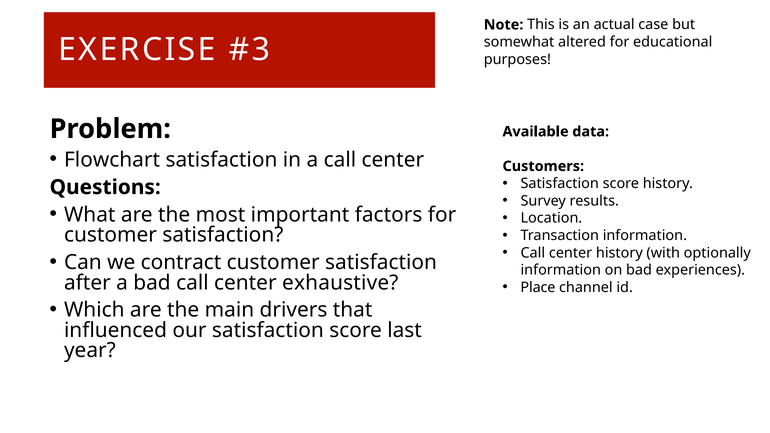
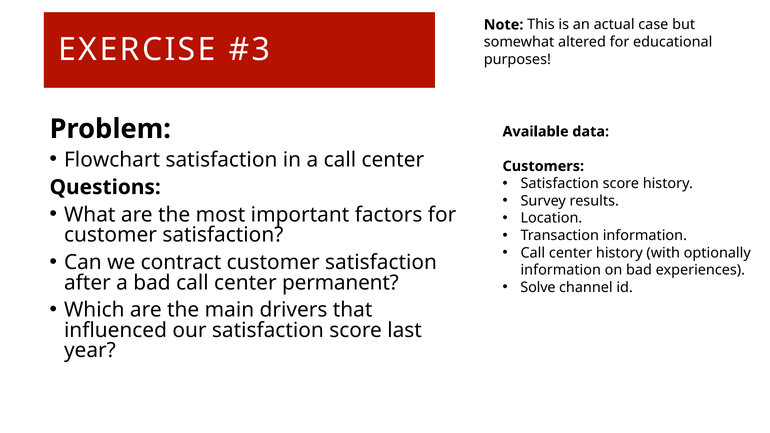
exhaustive: exhaustive -> permanent
Place: Place -> Solve
